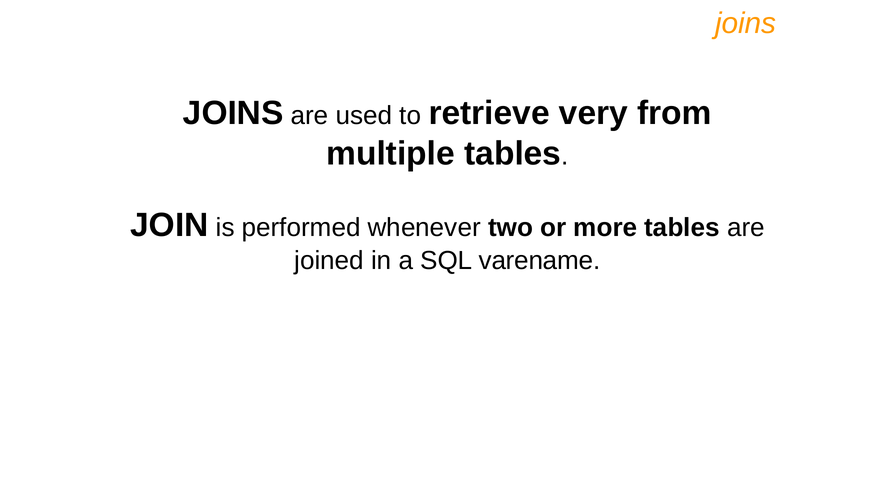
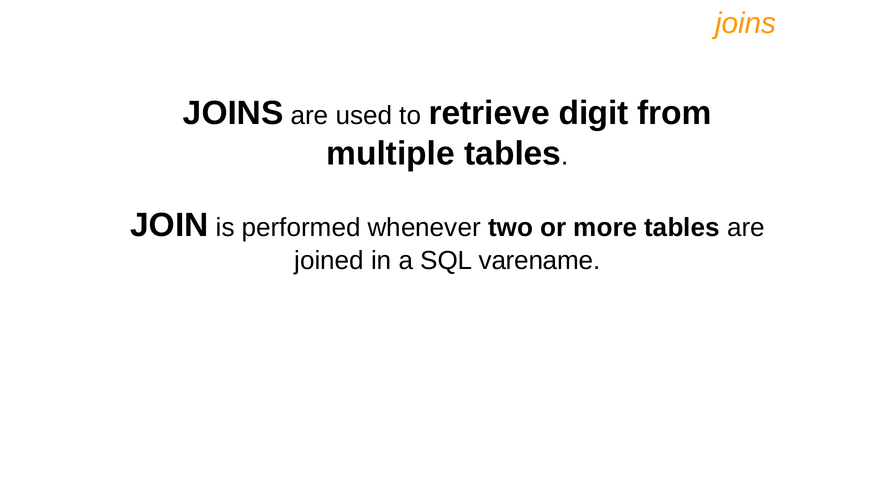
very: very -> digit
